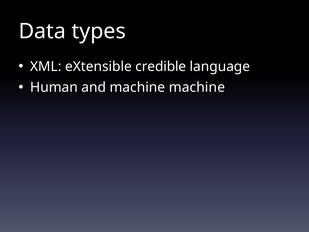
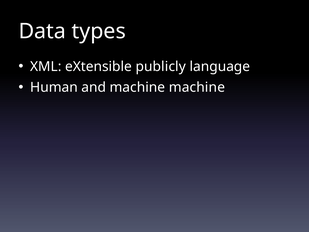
credible: credible -> publicly
